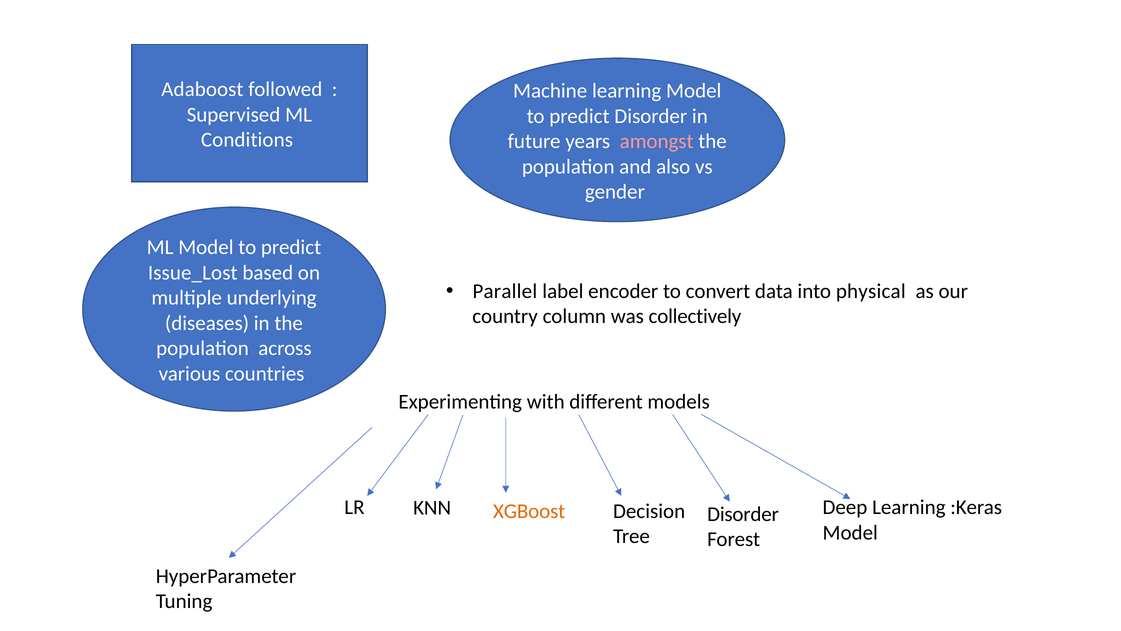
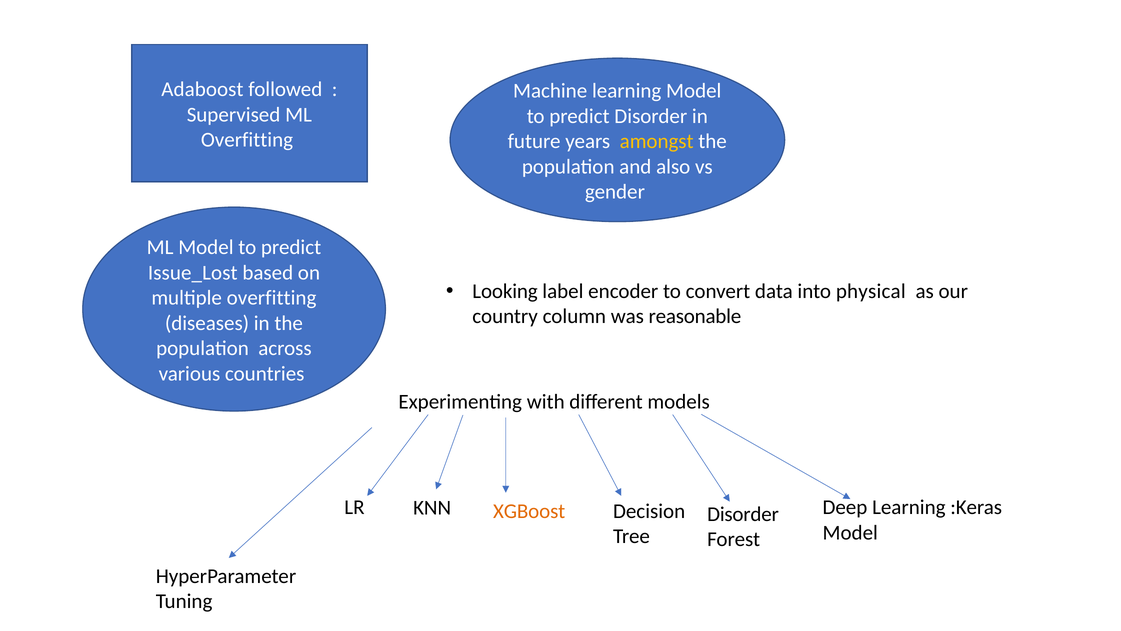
Conditions at (247, 140): Conditions -> Overfitting
amongst colour: pink -> yellow
Parallel: Parallel -> Looking
multiple underlying: underlying -> overfitting
collectively: collectively -> reasonable
